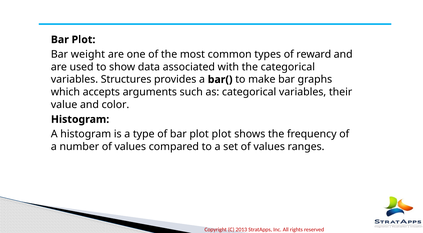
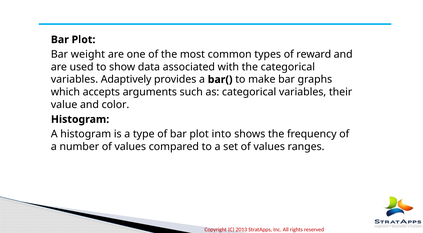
Structures: Structures -> Adaptively
plot plot: plot -> into
